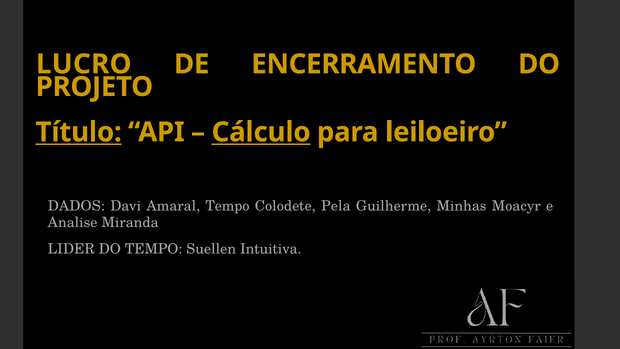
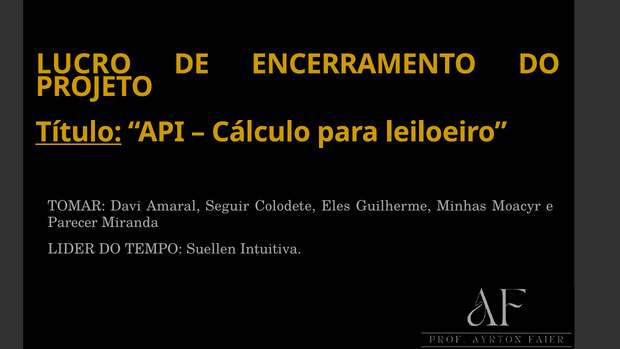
Cálculo underline: present -> none
DADOS: DADOS -> TOMAR
Amaral Tempo: Tempo -> Seguir
Pela: Pela -> Eles
Analise: Analise -> Parecer
